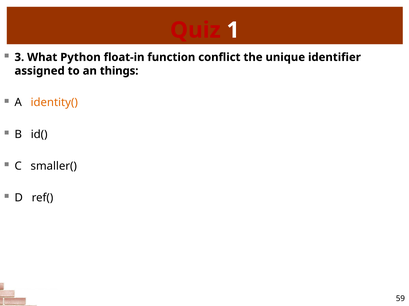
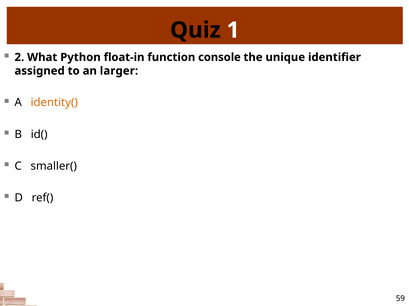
Quiz colour: red -> black
3: 3 -> 2
conflict: conflict -> console
things: things -> larger
